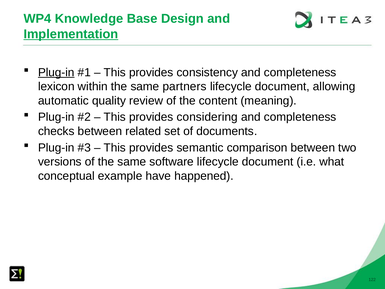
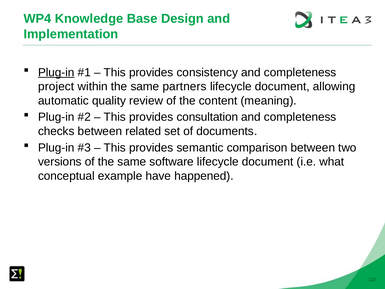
Implementation underline: present -> none
lexicon: lexicon -> project
considering: considering -> consultation
